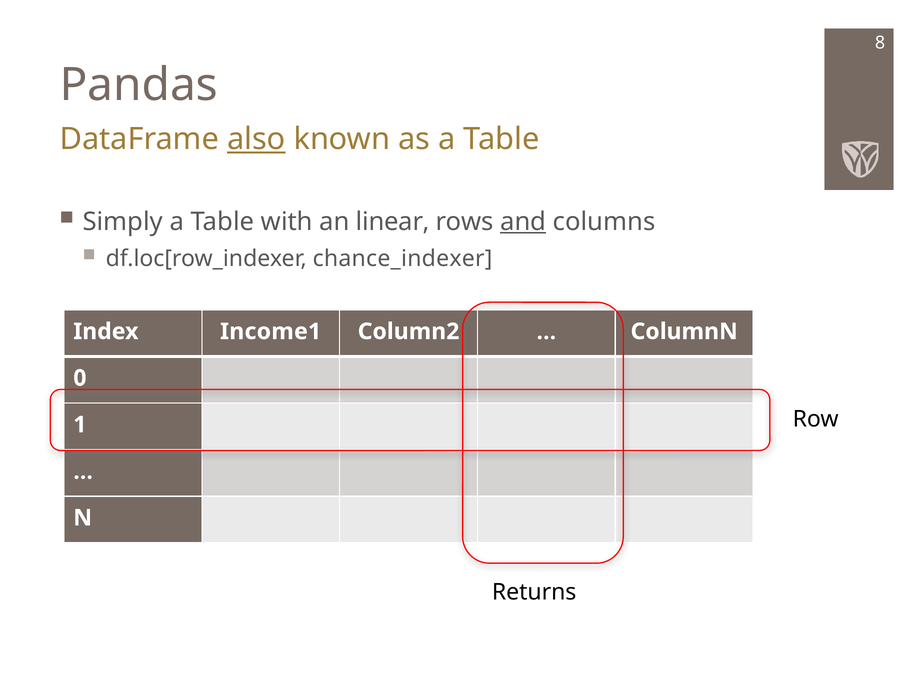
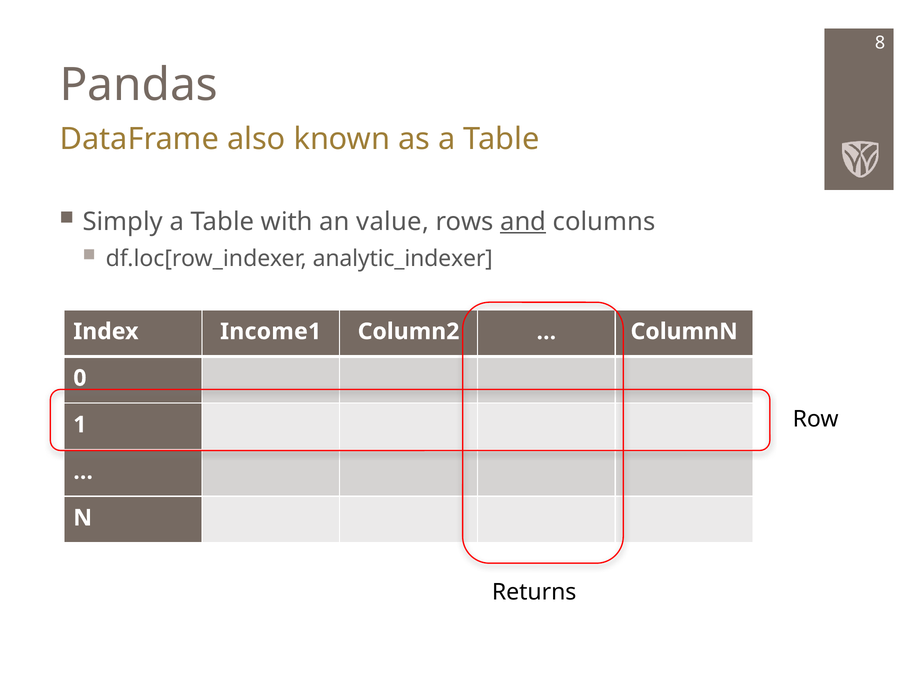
also underline: present -> none
linear: linear -> value
chance_indexer: chance_indexer -> analytic_indexer
